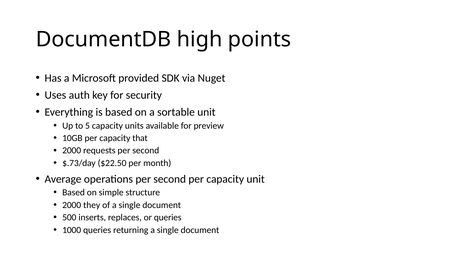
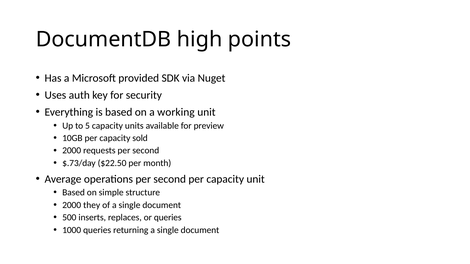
sortable: sortable -> working
that: that -> sold
